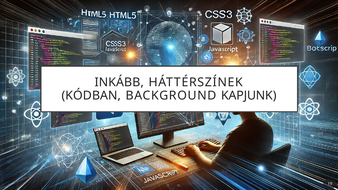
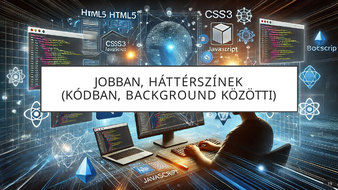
INKÁBB: INKÁBB -> JOBBAN
KAPJUNK: KAPJUNK -> KÖZÖTTI
